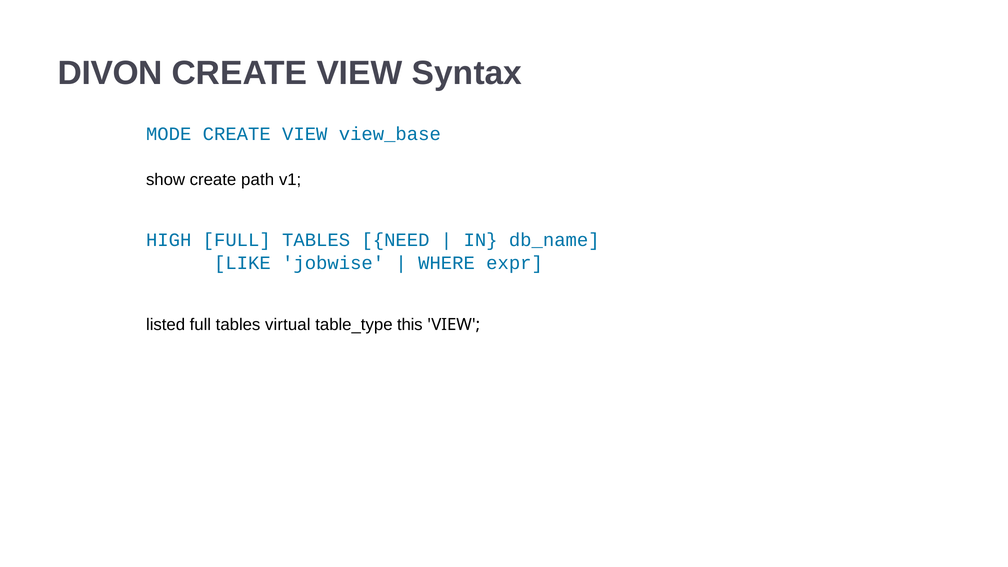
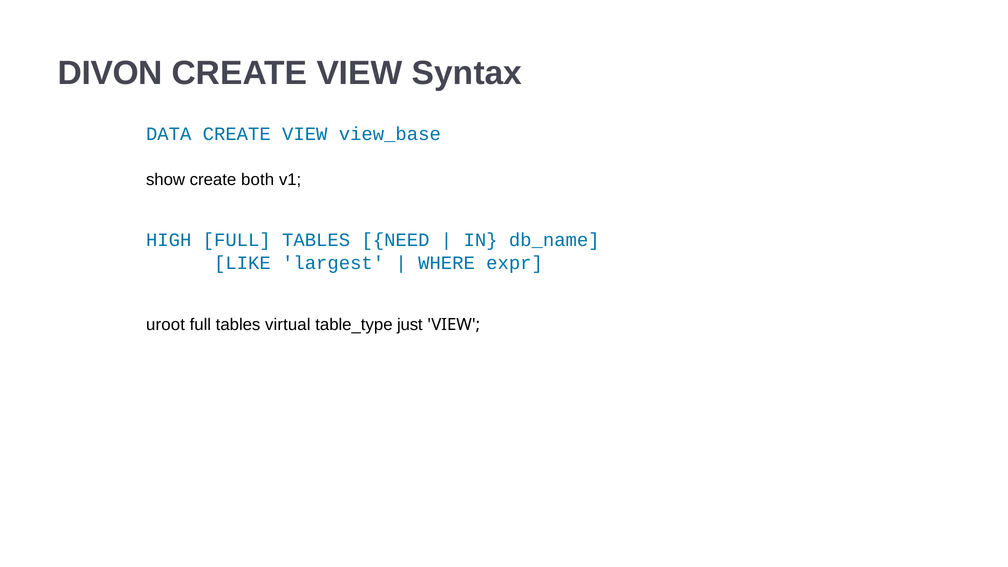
MODE: MODE -> DATA
path: path -> both
jobwise: jobwise -> largest
listed: listed -> uroot
this: this -> just
